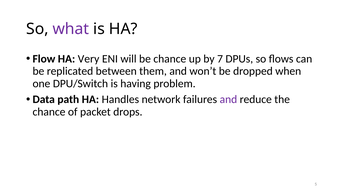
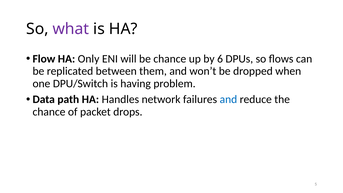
Very: Very -> Only
7: 7 -> 6
and at (228, 99) colour: purple -> blue
